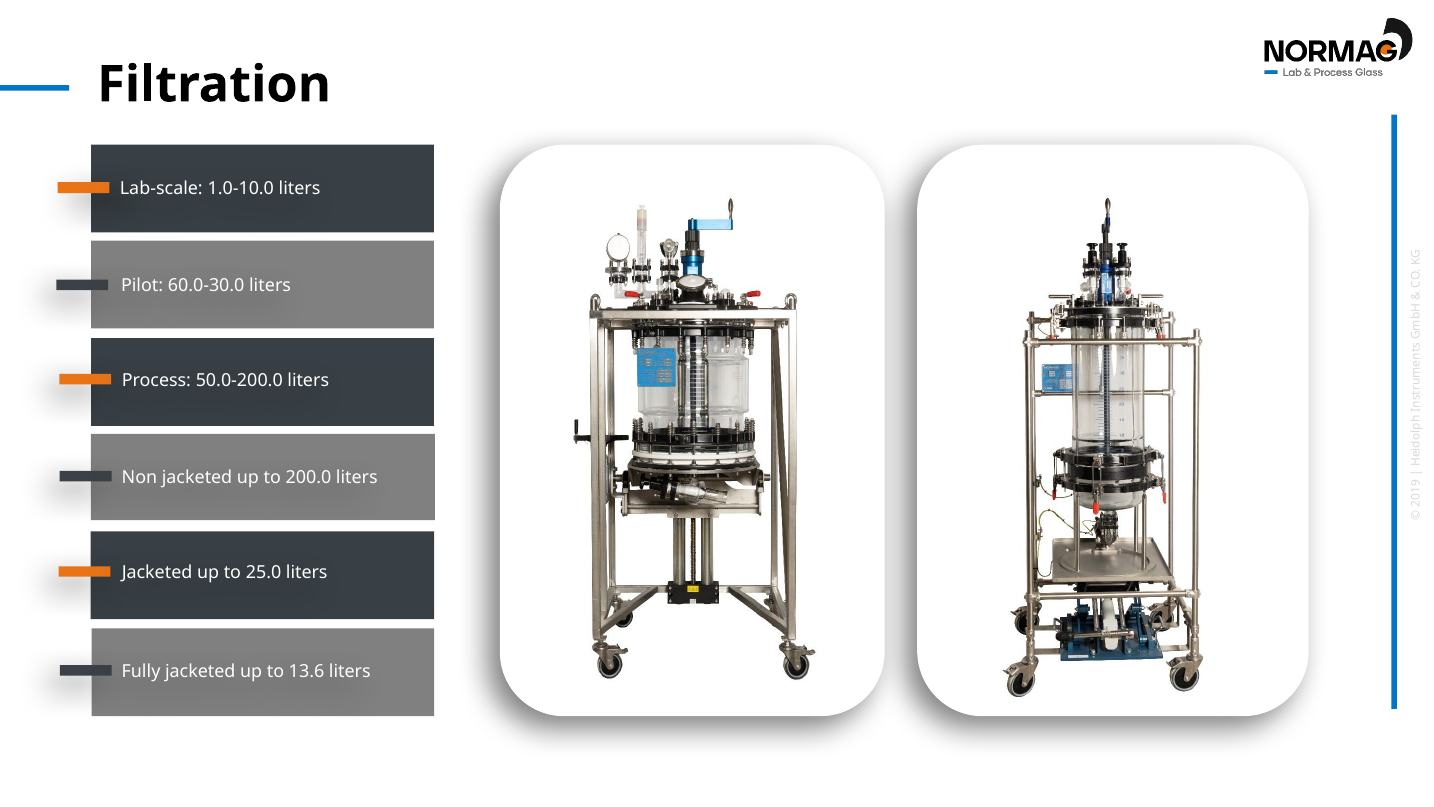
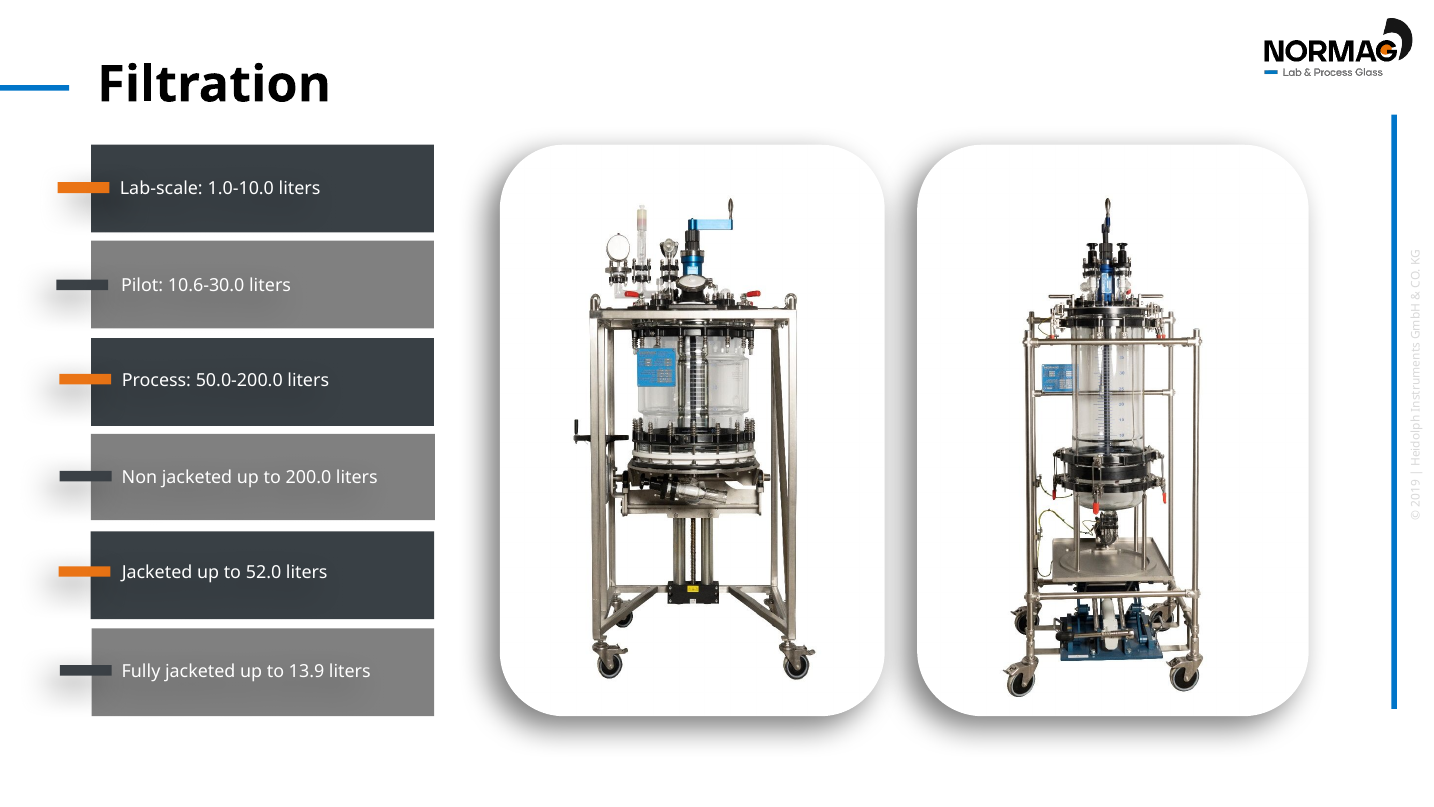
60.0-30.0: 60.0-30.0 -> 10.6-30.0
25.0: 25.0 -> 52.0
13.6: 13.6 -> 13.9
